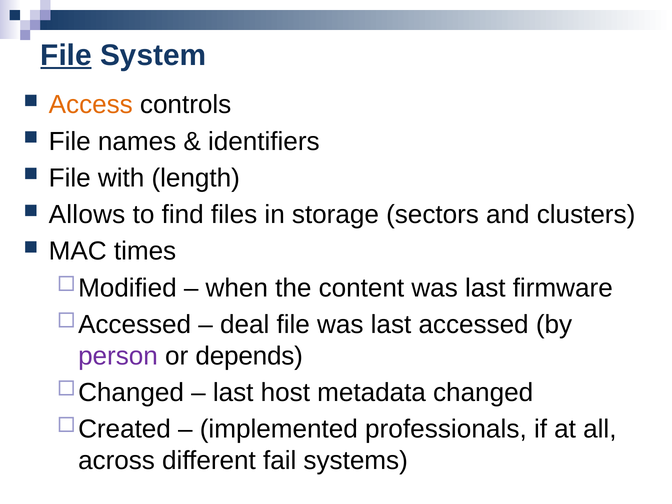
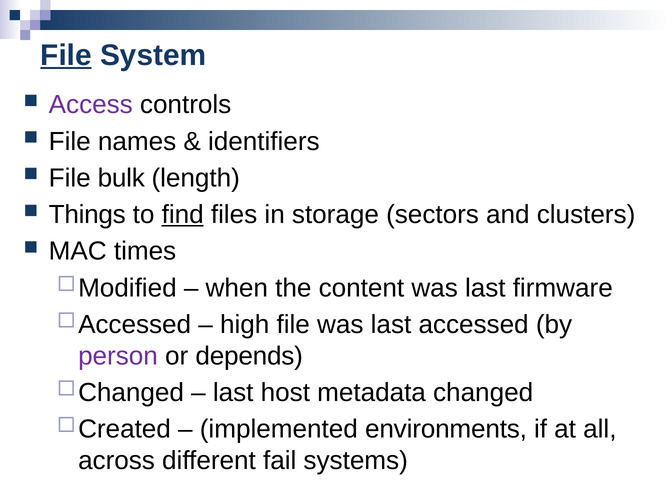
Access colour: orange -> purple
with: with -> bulk
Allows: Allows -> Things
find underline: none -> present
deal: deal -> high
professionals: professionals -> environments
